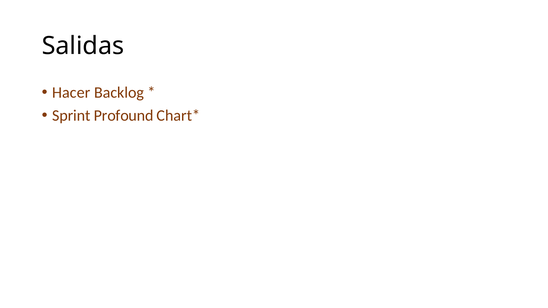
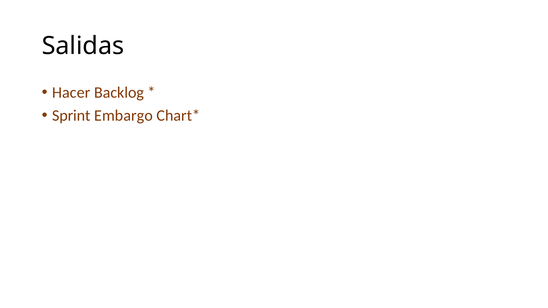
Profound: Profound -> Embargo
